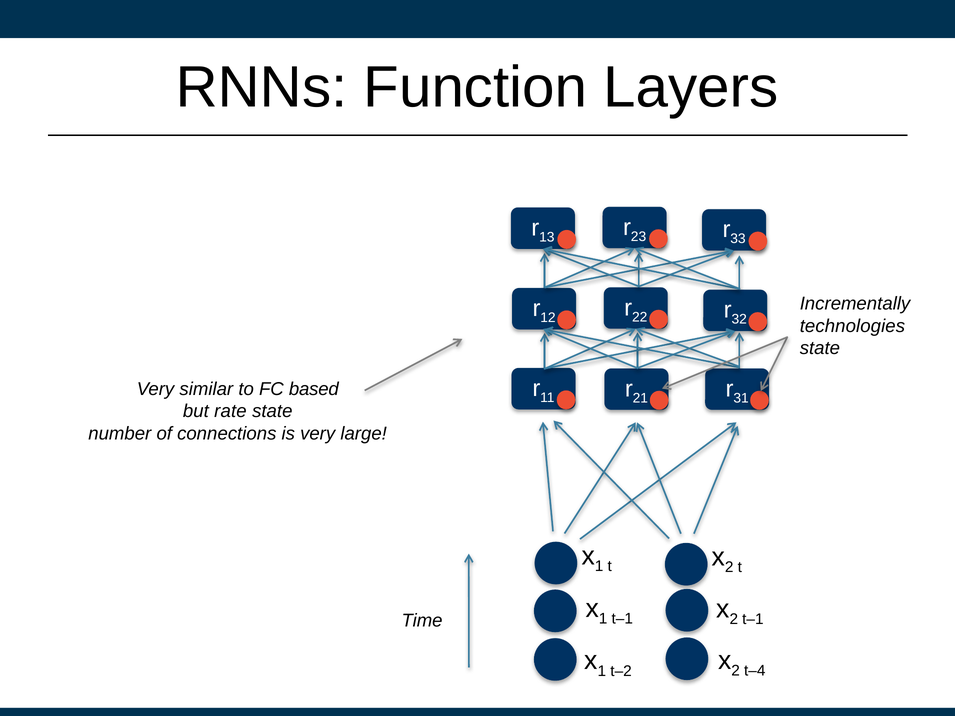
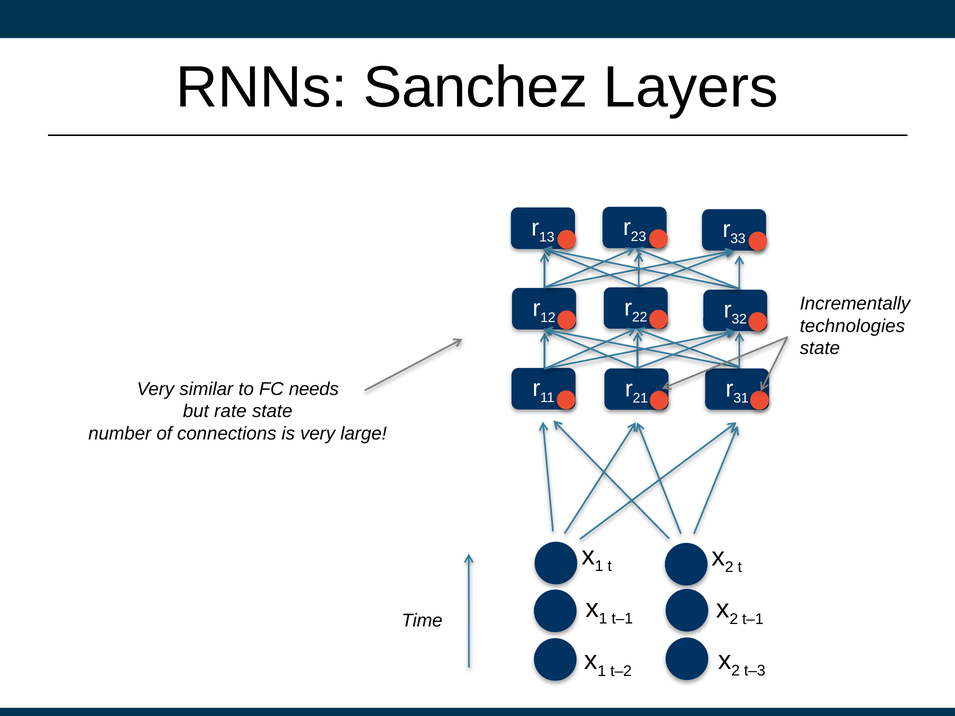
Function: Function -> Sanchez
based: based -> needs
t–4: t–4 -> t–3
